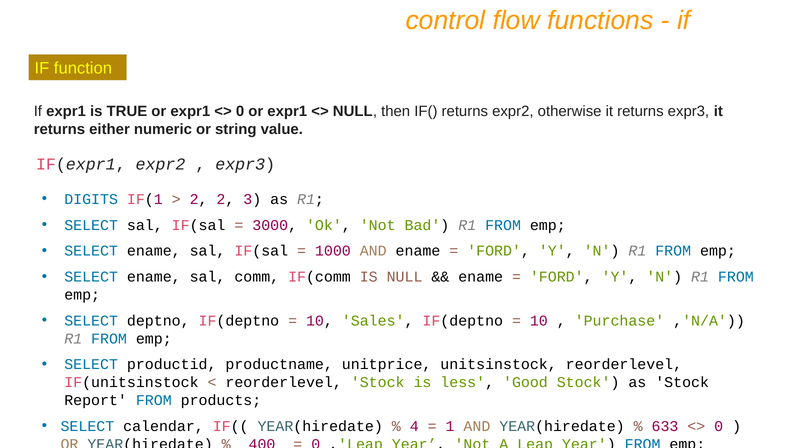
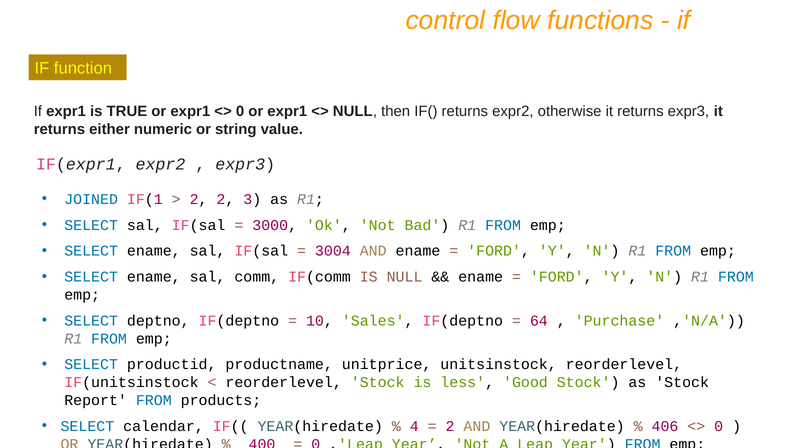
DIGITS: DIGITS -> JOINED
1000: 1000 -> 3004
10 at (539, 321): 10 -> 64
1 at (450, 426): 1 -> 2
633: 633 -> 406
